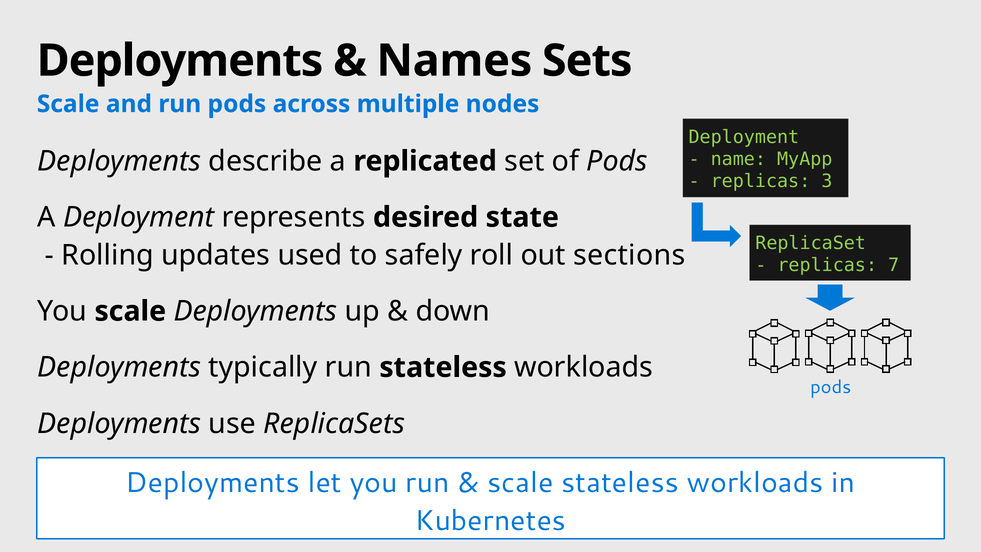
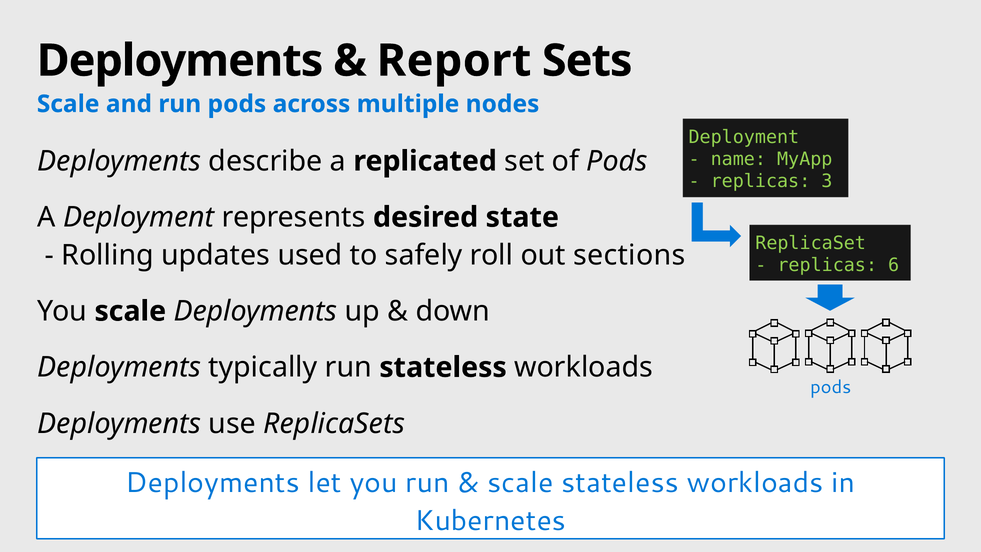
Names: Names -> Report
7: 7 -> 6
